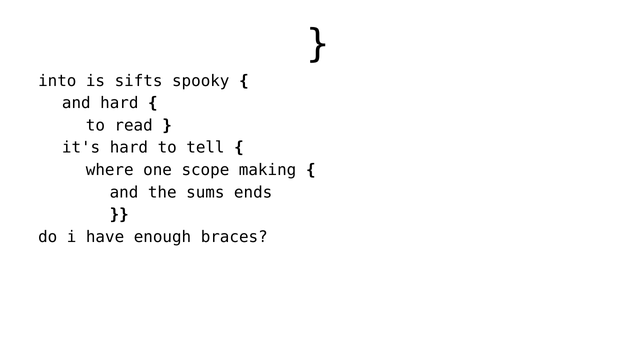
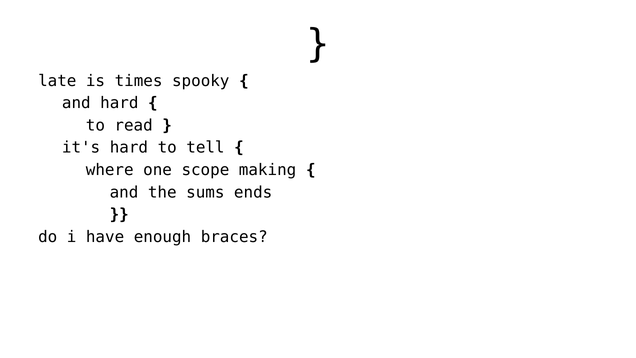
into: into -> late
sifts: sifts -> times
